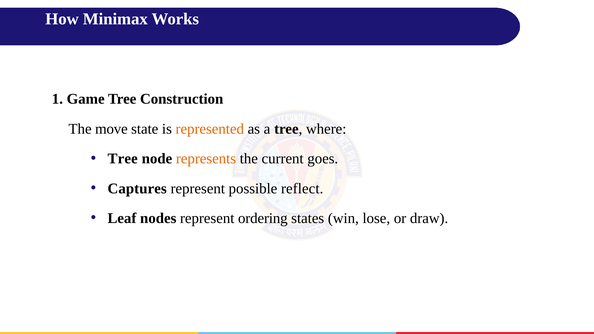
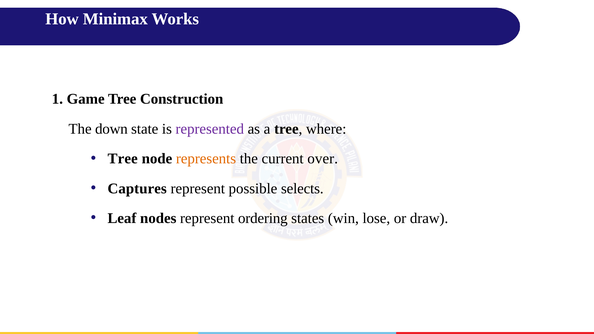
move: move -> down
represented colour: orange -> purple
goes: goes -> over
reflect: reflect -> selects
